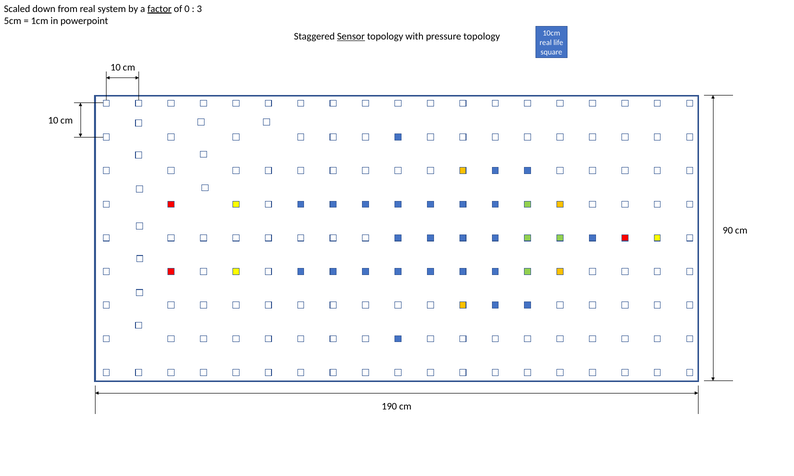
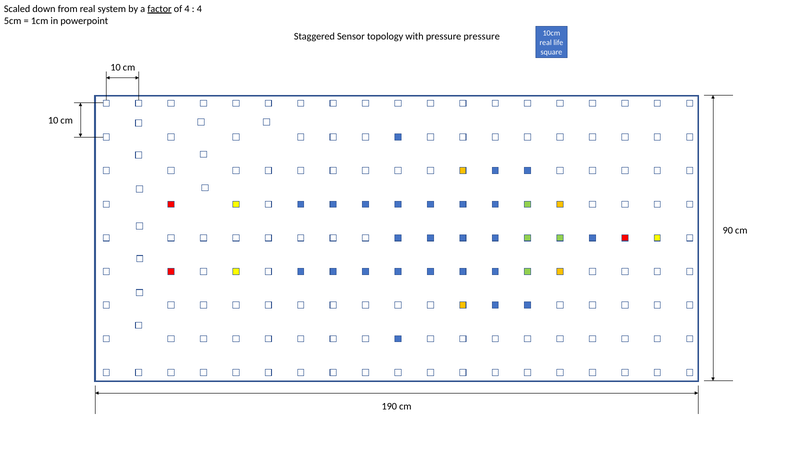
of 0: 0 -> 4
3 at (199, 9): 3 -> 4
Sensor underline: present -> none
pressure topology: topology -> pressure
